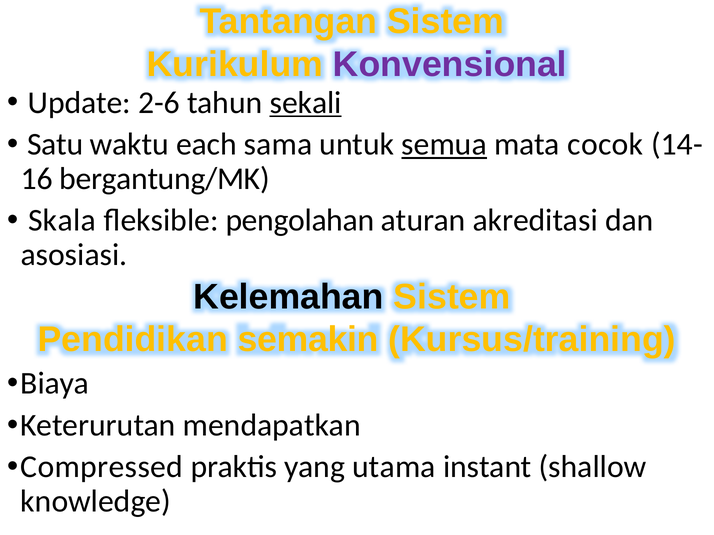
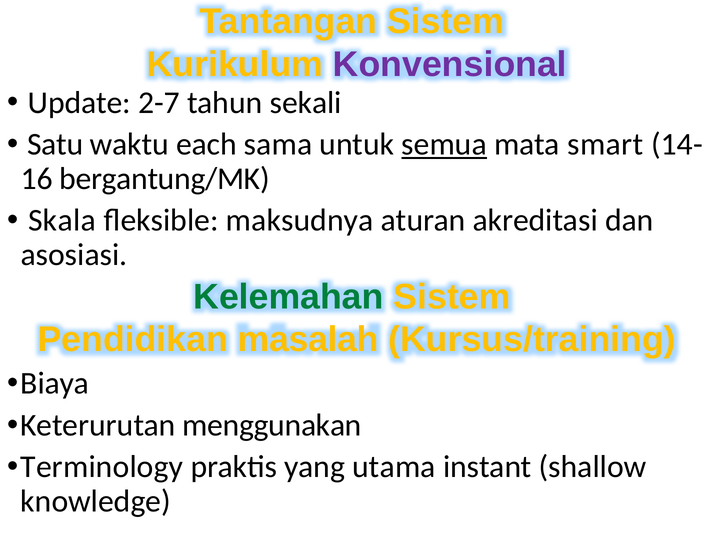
2-6: 2-6 -> 2-7
sekali underline: present -> none
cocok: cocok -> smart
pengolahan: pengolahan -> maksudnya
Kelemahan colour: black -> green
semakin: semakin -> masalah
mendapatkan: mendapatkan -> menggunakan
Compressed: Compressed -> Terminology
